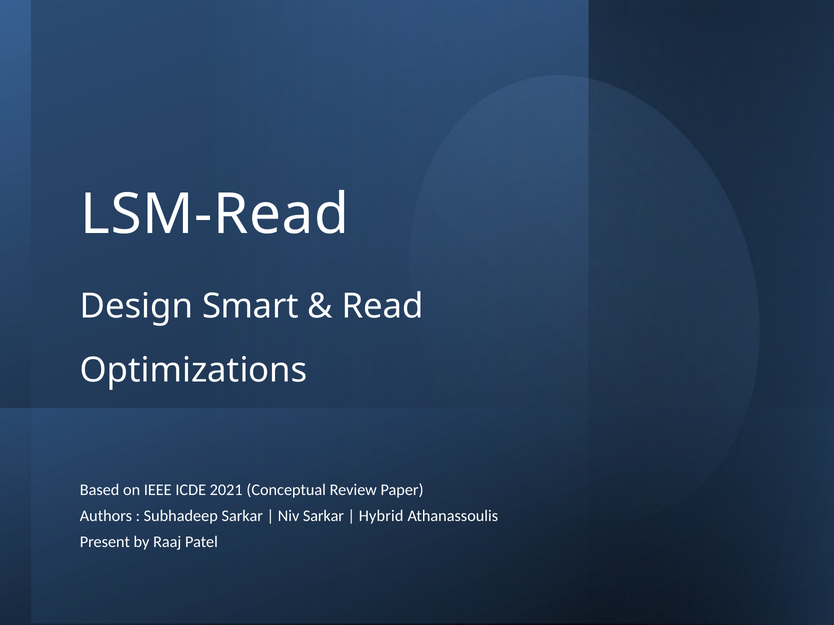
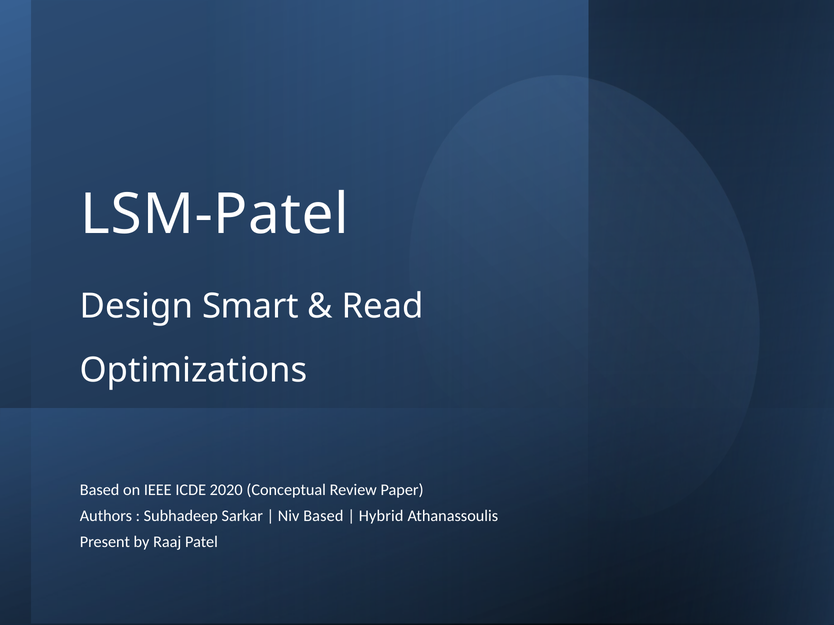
LSM-Read: LSM-Read -> LSM-Patel
2021: 2021 -> 2020
Niv Sarkar: Sarkar -> Based
